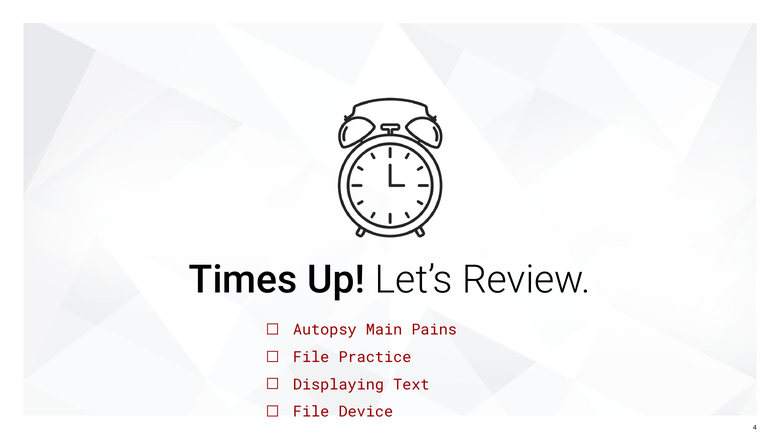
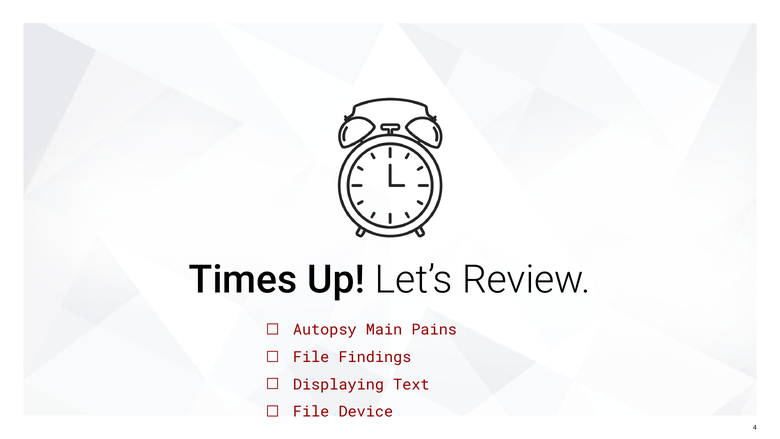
Practice: Practice -> Findings
